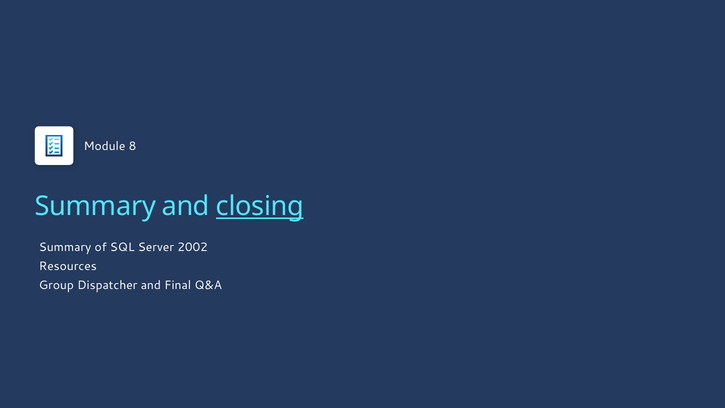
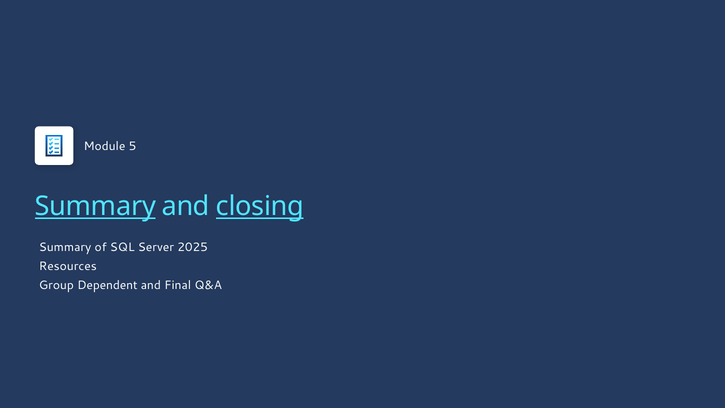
8: 8 -> 5
Summary at (95, 206) underline: none -> present
2002: 2002 -> 2025
Dispatcher: Dispatcher -> Dependent
